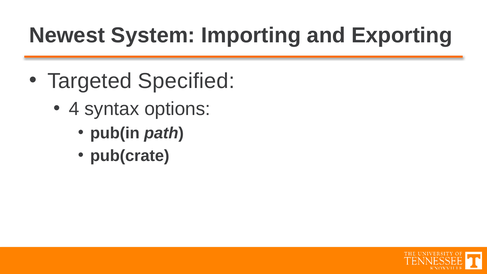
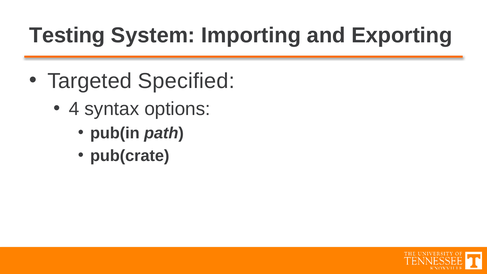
Newest: Newest -> Testing
